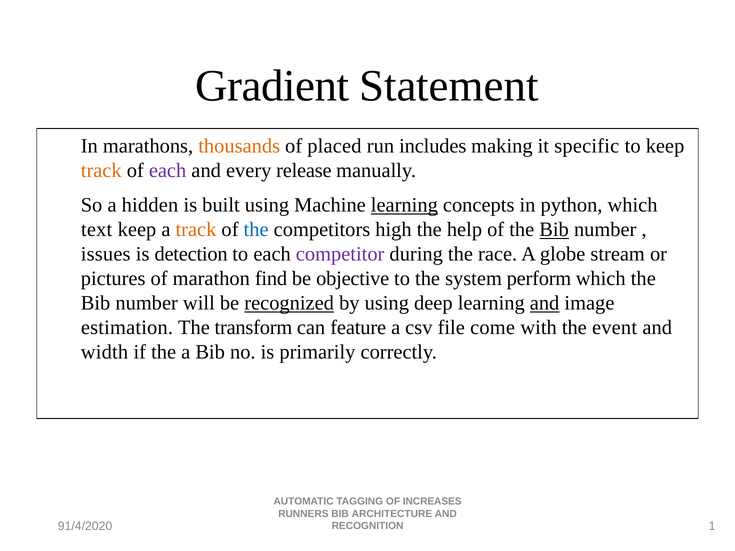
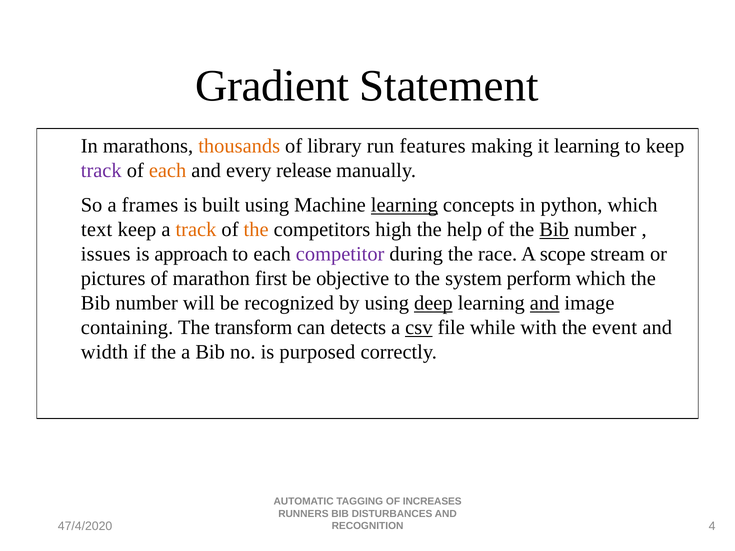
placed: placed -> library
includes: includes -> features
it specific: specific -> learning
track at (101, 170) colour: orange -> purple
each at (168, 170) colour: purple -> orange
hidden: hidden -> frames
the at (256, 230) colour: blue -> orange
detection: detection -> approach
globe: globe -> scope
find: find -> first
recognized underline: present -> none
deep underline: none -> present
estimation: estimation -> containing
feature: feature -> detects
csv underline: none -> present
come: come -> while
primarily: primarily -> purposed
ARCHITECTURE: ARCHITECTURE -> DISTURBANCES
91/4/2020: 91/4/2020 -> 47/4/2020
1: 1 -> 4
